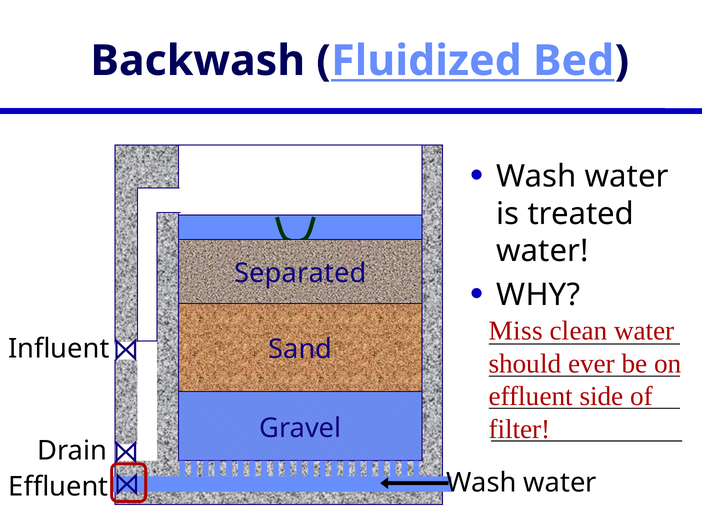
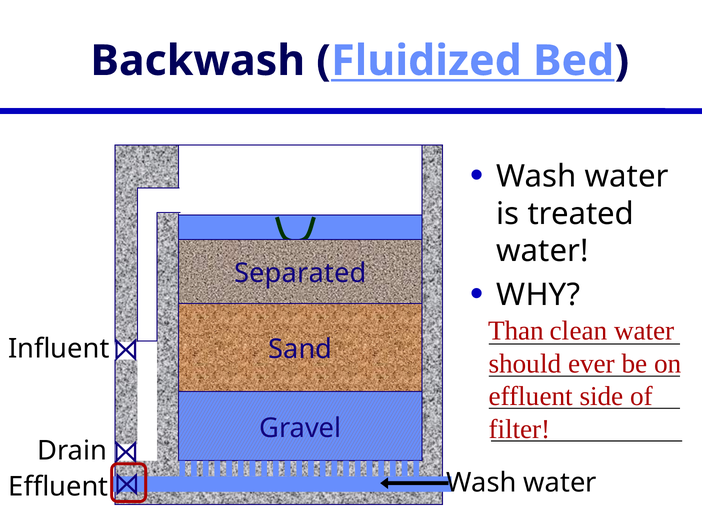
Miss: Miss -> Than
